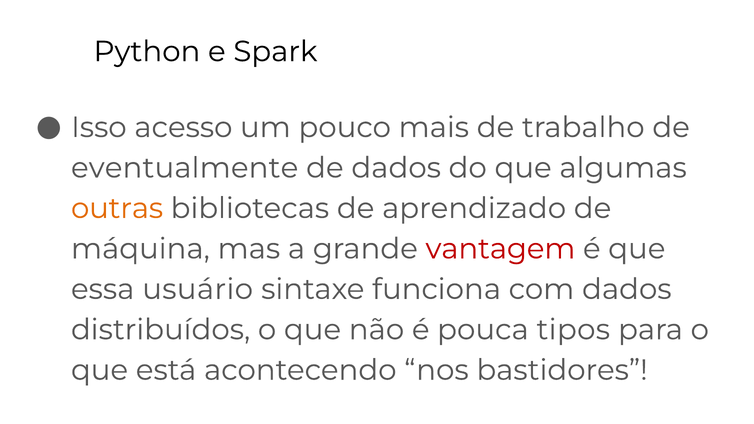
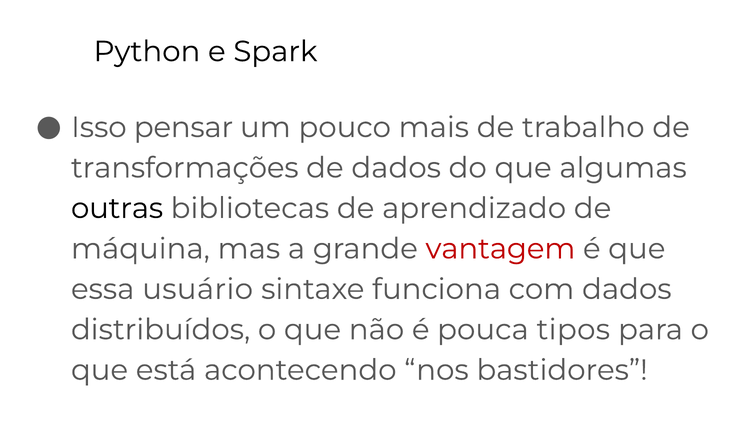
acesso: acesso -> pensar
eventualmente: eventualmente -> transformações
outras colour: orange -> black
